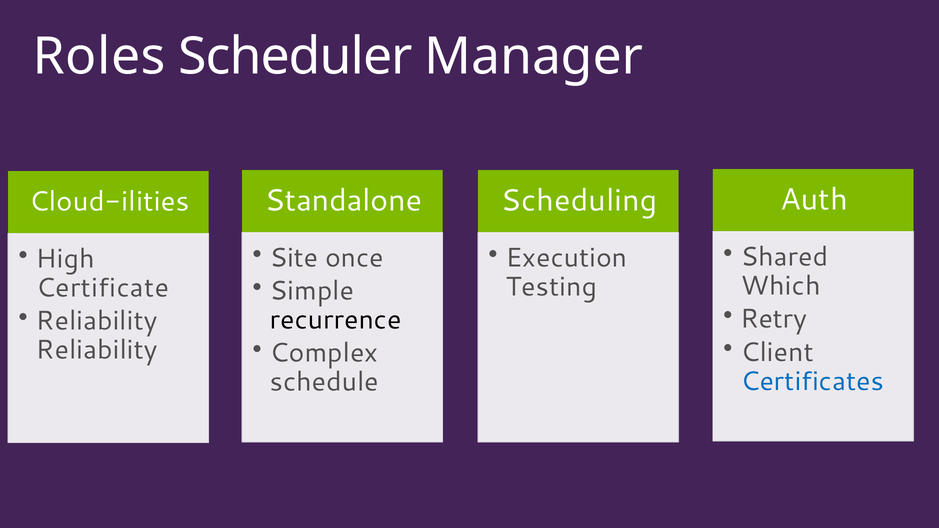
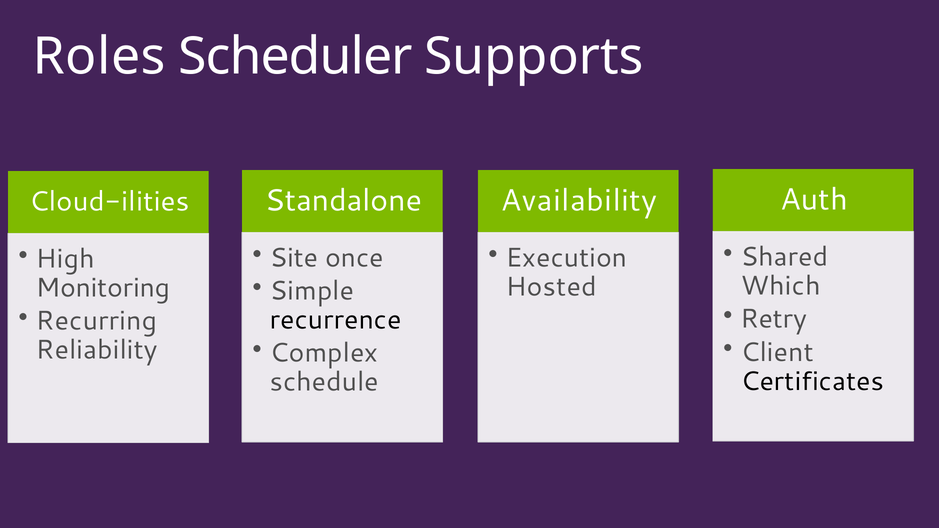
Manager: Manager -> Supports
Scheduling: Scheduling -> Availability
Testing: Testing -> Hosted
Certificate: Certificate -> Monitoring
Reliability at (97, 321): Reliability -> Recurring
Certificates colour: blue -> black
